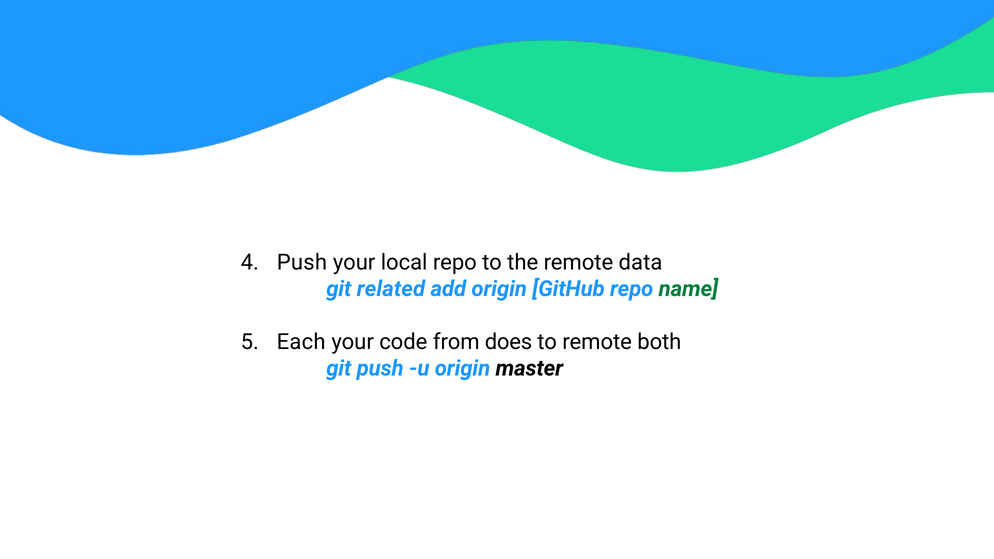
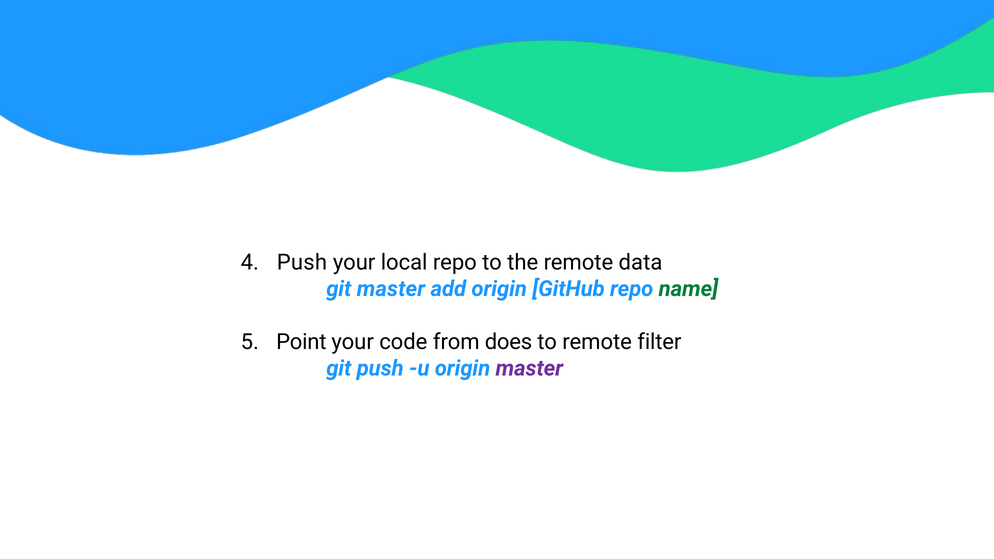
git related: related -> master
Each: Each -> Point
both: both -> filter
master at (529, 368) colour: black -> purple
